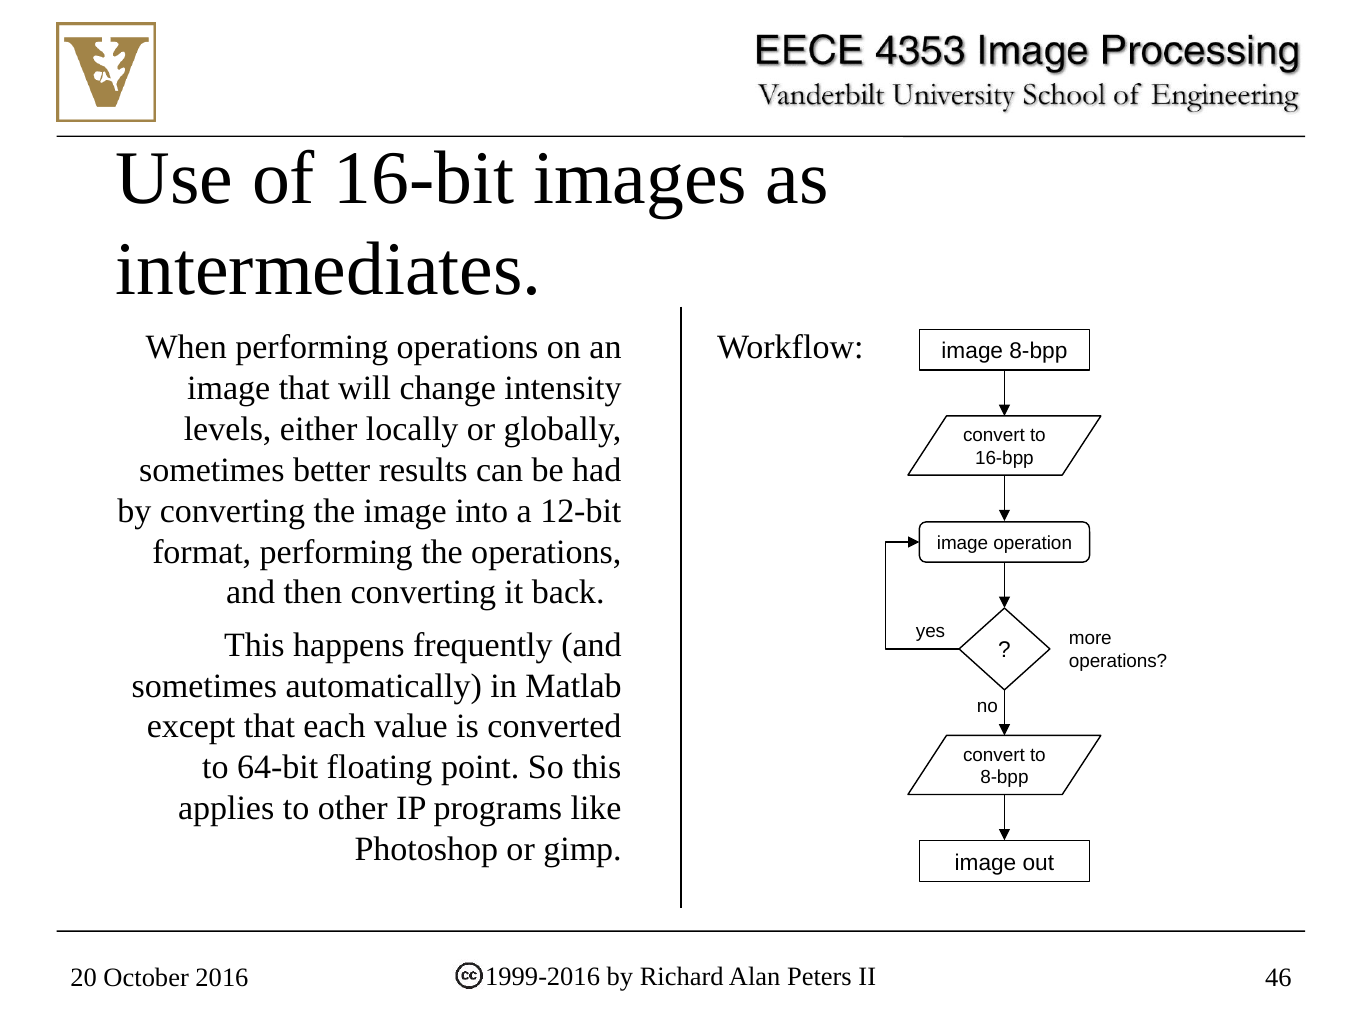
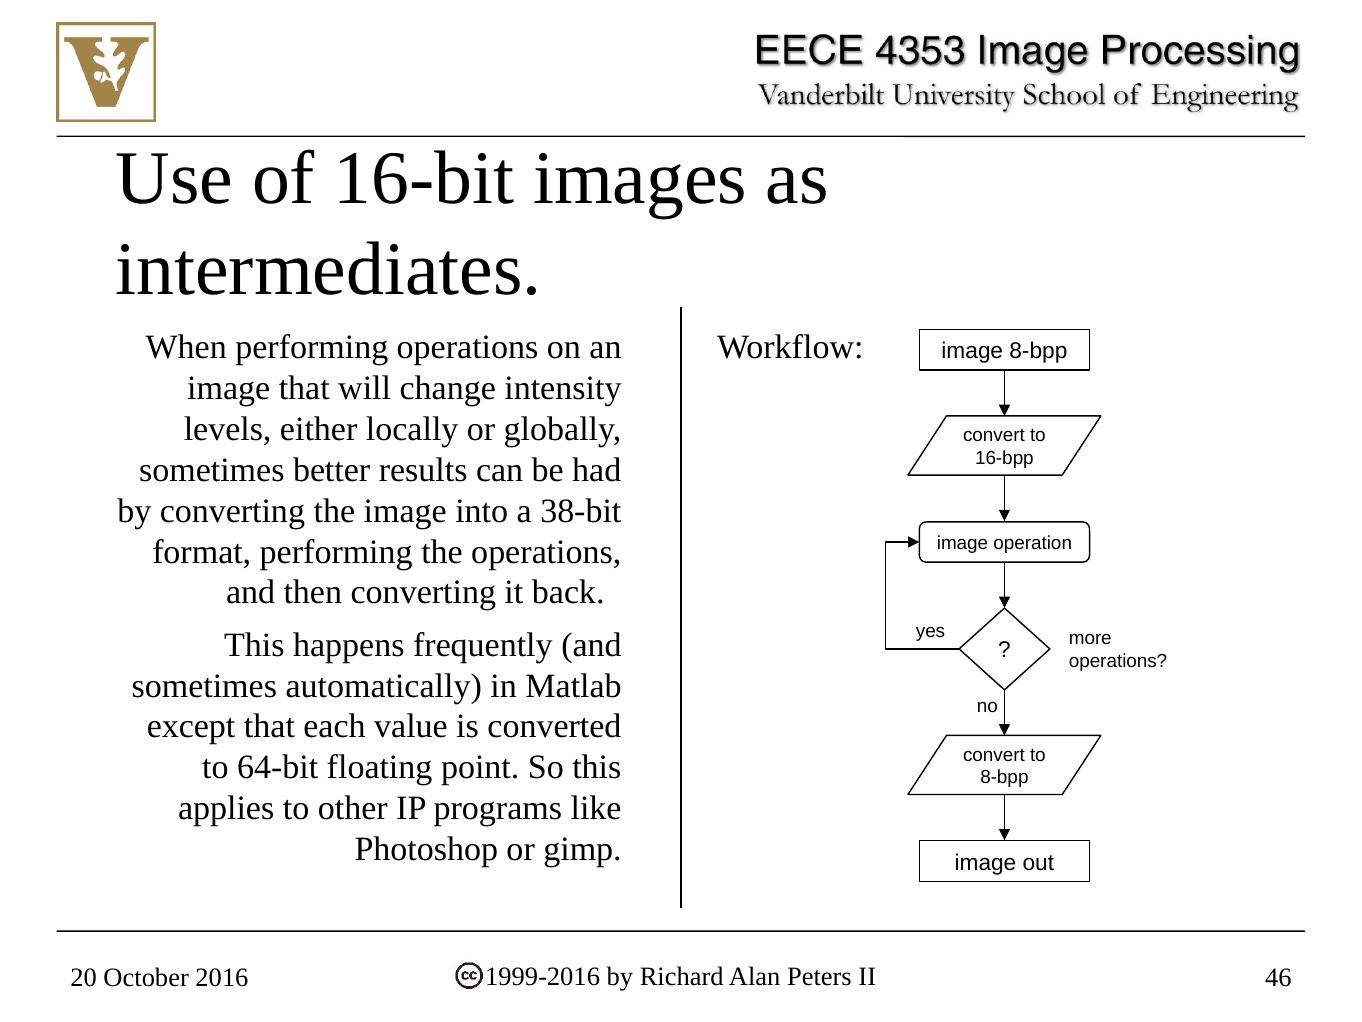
12-bit: 12-bit -> 38-bit
